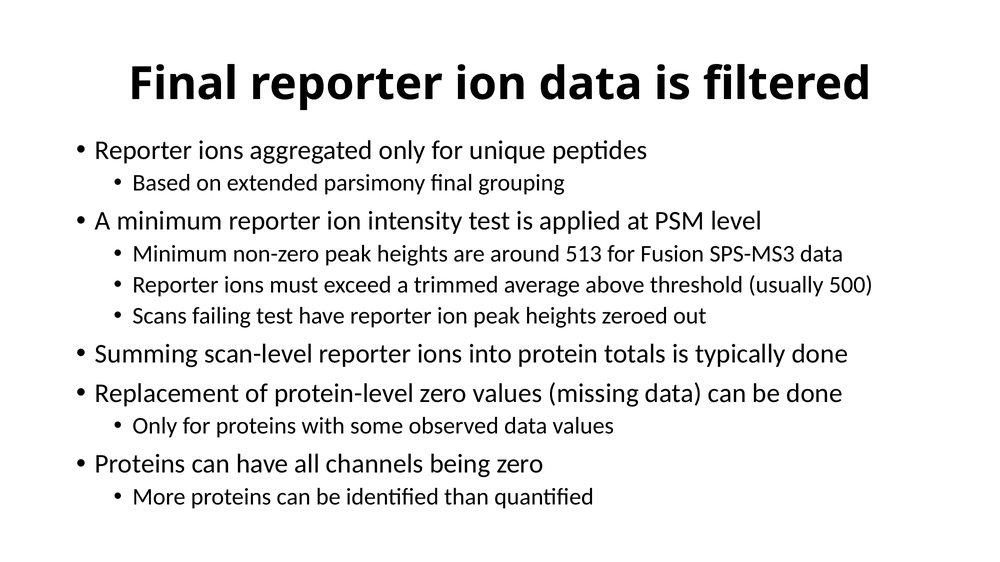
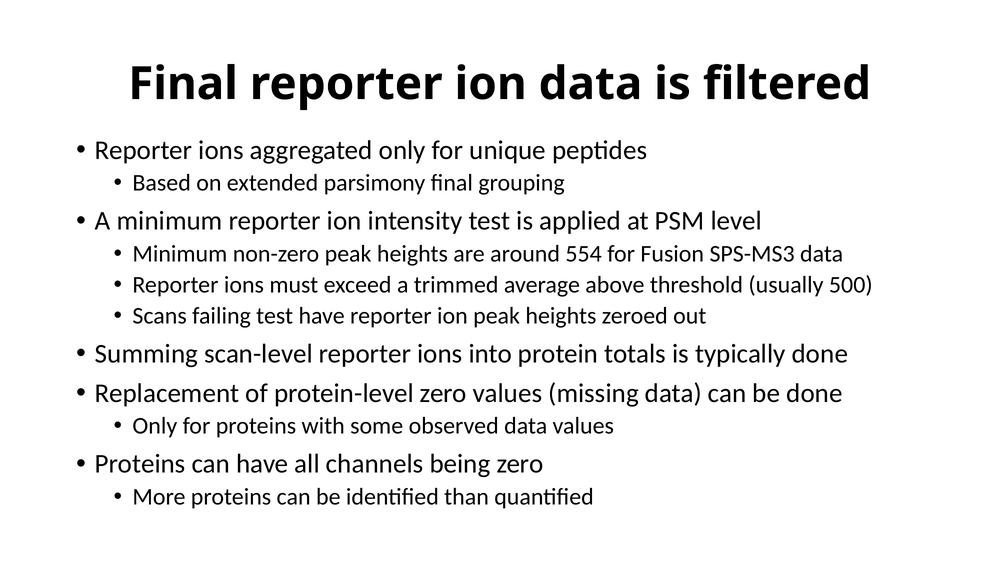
513: 513 -> 554
